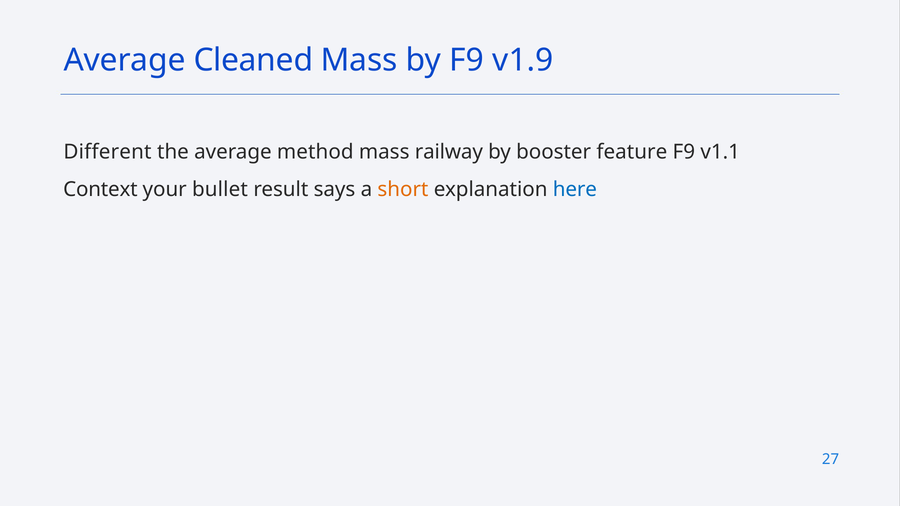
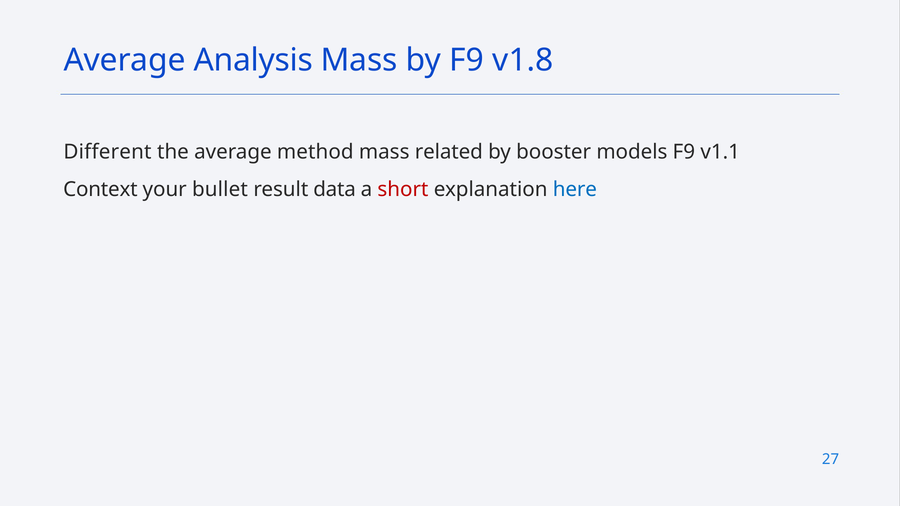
Cleaned: Cleaned -> Analysis
v1.9: v1.9 -> v1.8
railway: railway -> related
feature: feature -> models
says: says -> data
short colour: orange -> red
